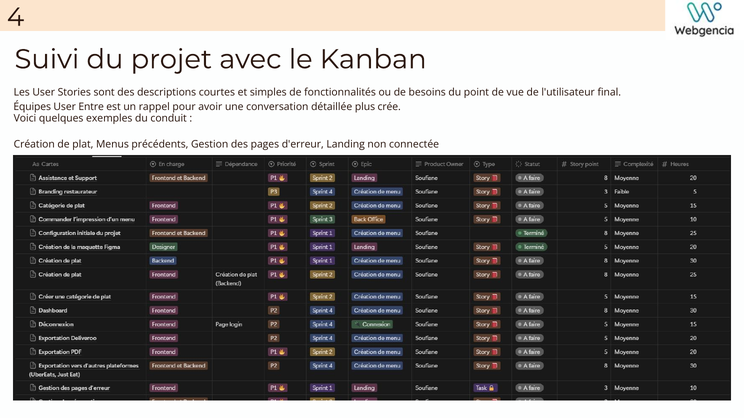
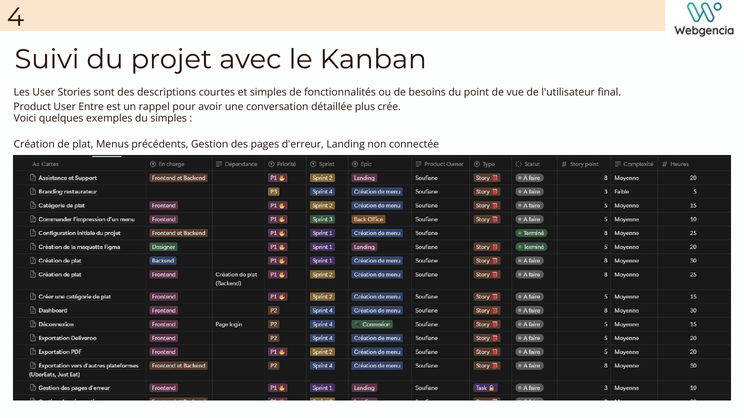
Équipes: Équipes -> Product
du conduit: conduit -> simples
